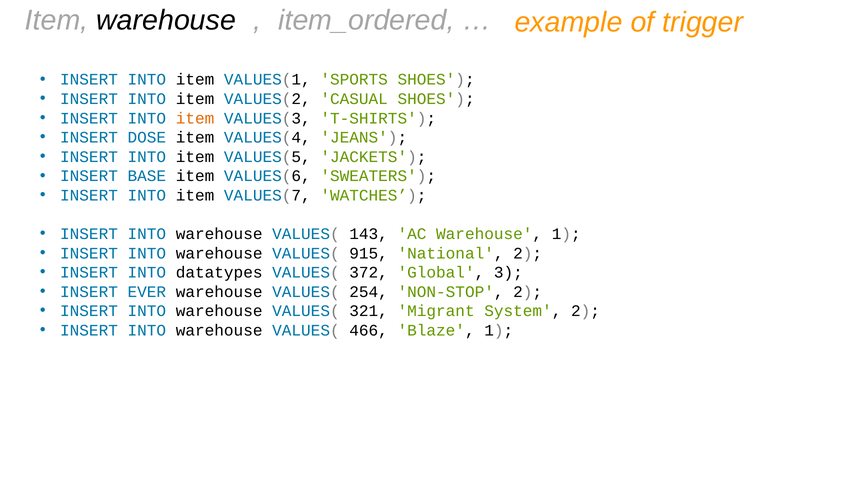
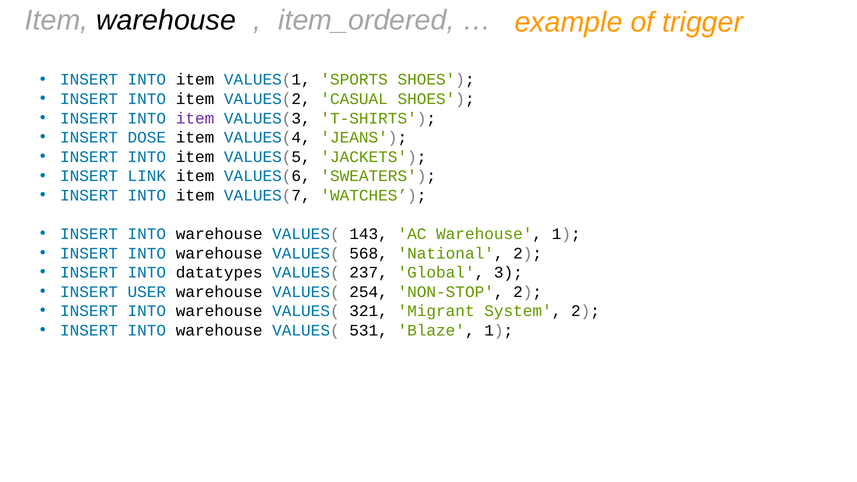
item at (195, 118) colour: orange -> purple
BASE: BASE -> LINK
915: 915 -> 568
372: 372 -> 237
EVER: EVER -> USER
466: 466 -> 531
